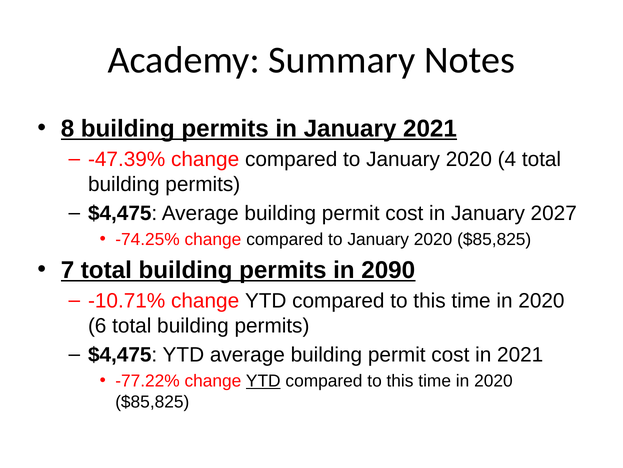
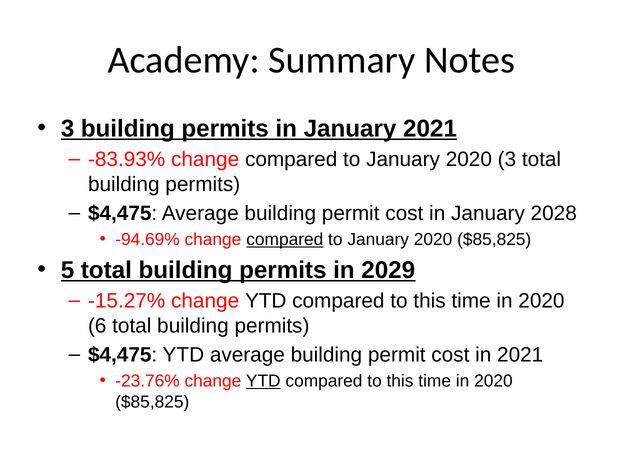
8 at (67, 128): 8 -> 3
-47.39%: -47.39% -> -83.93%
2020 4: 4 -> 3
2027: 2027 -> 2028
-74.25%: -74.25% -> -94.69%
compared at (285, 239) underline: none -> present
7: 7 -> 5
2090: 2090 -> 2029
-10.71%: -10.71% -> -15.27%
-77.22%: -77.22% -> -23.76%
